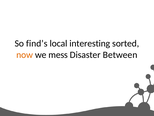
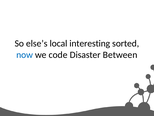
find’s: find’s -> else’s
now colour: orange -> blue
mess: mess -> code
